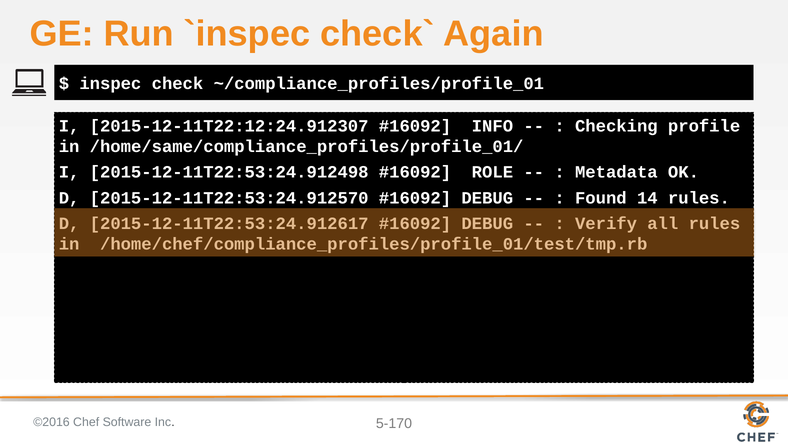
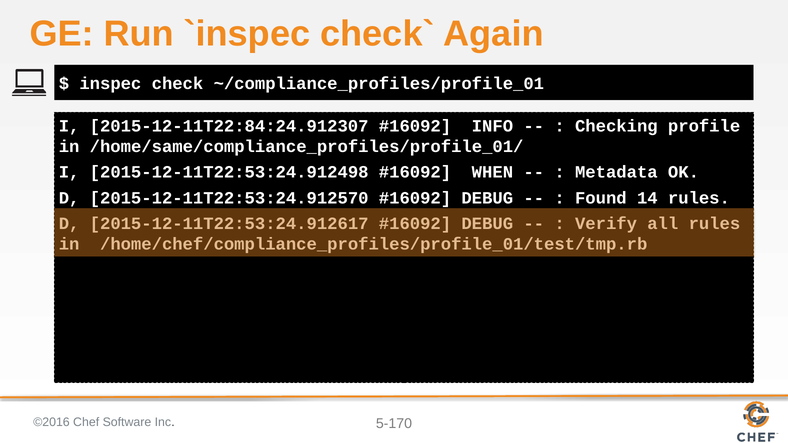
2015-12-11T22:12:24.912307: 2015-12-11T22:12:24.912307 -> 2015-12-11T22:84:24.912307
ROLE: ROLE -> WHEN
